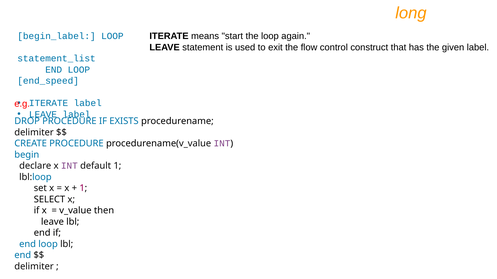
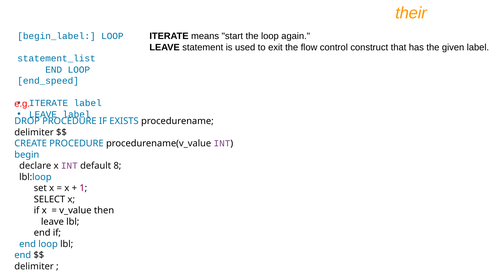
long: long -> their
default 1: 1 -> 8
